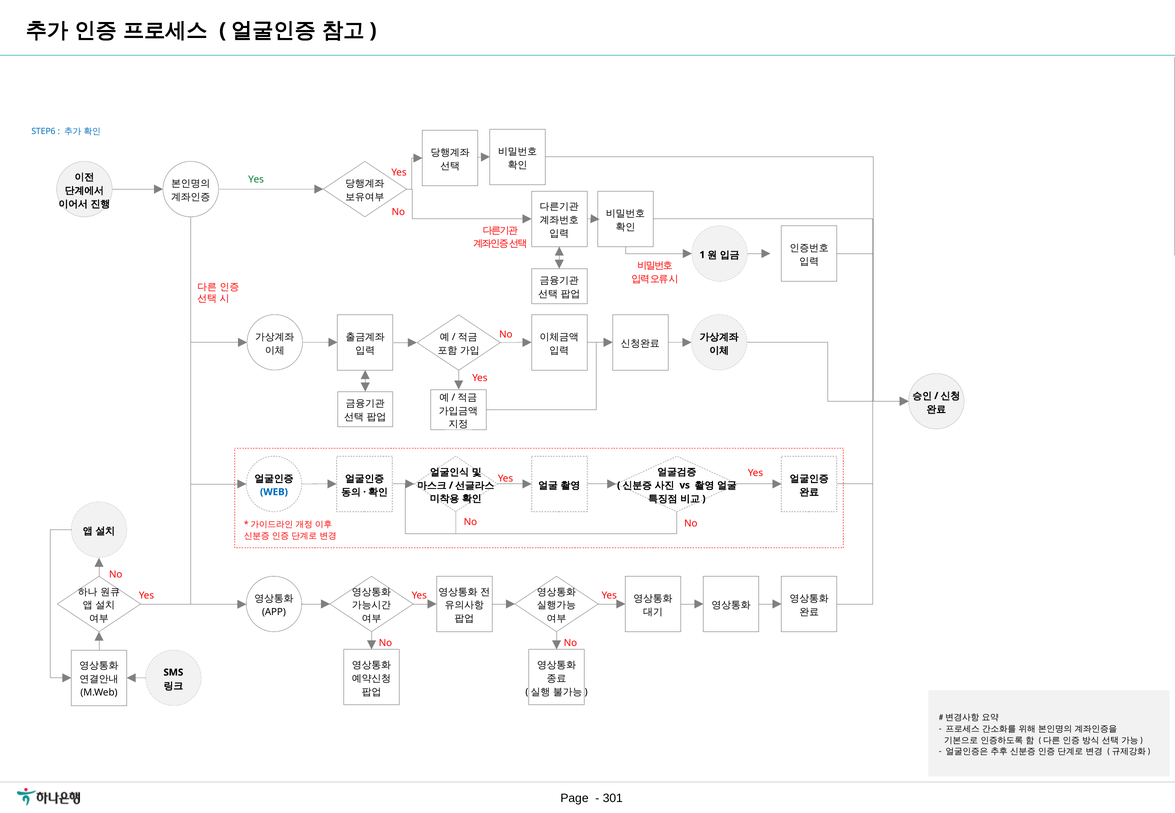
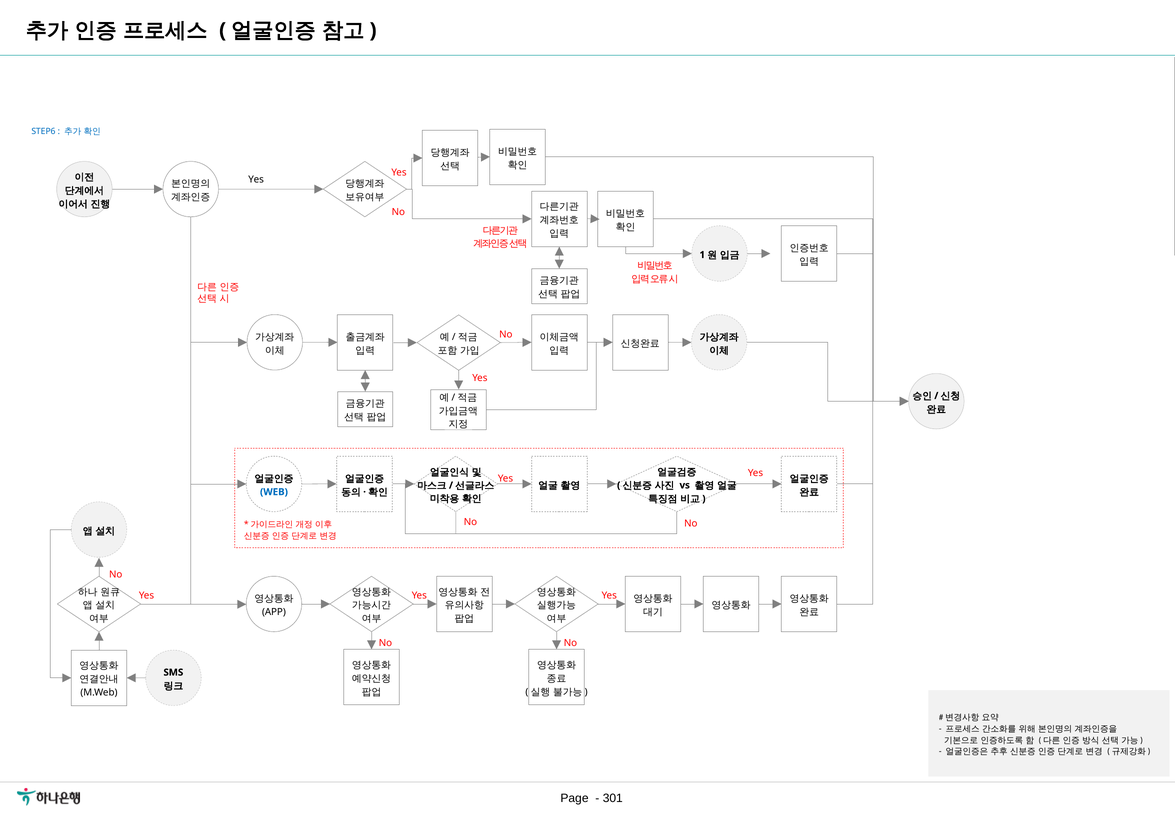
Yes at (256, 180) colour: green -> black
